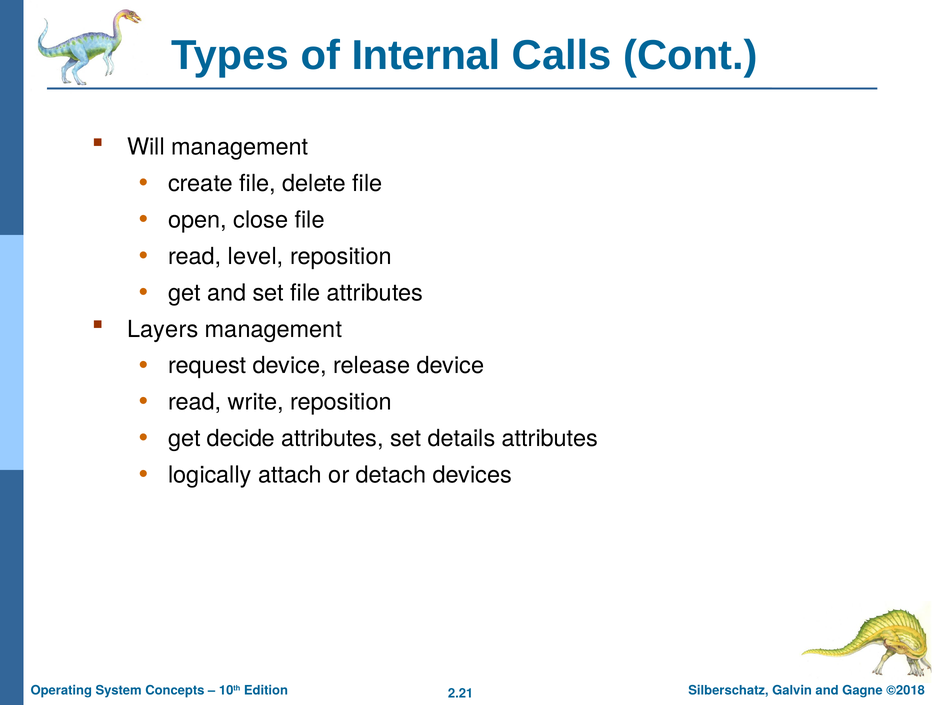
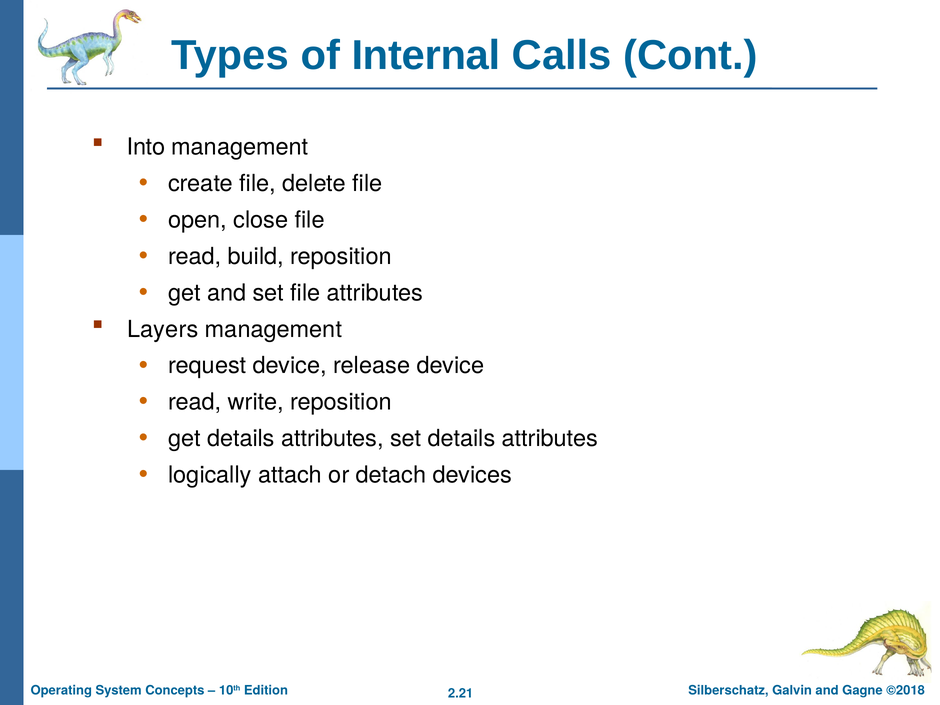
Will: Will -> Into
level: level -> build
get decide: decide -> details
